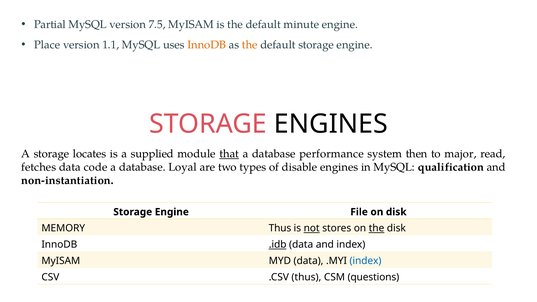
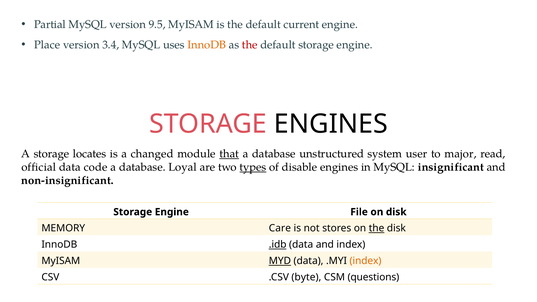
7.5: 7.5 -> 9.5
minute: minute -> current
1.1: 1.1 -> 3.4
the at (250, 45) colour: orange -> red
supplied: supplied -> changed
performance: performance -> unstructured
then: then -> user
fetches: fetches -> official
types underline: none -> present
qualification: qualification -> insignificant
non-instantiation: non-instantiation -> non-insignificant
MEMORY Thus: Thus -> Care
not underline: present -> none
MYD underline: none -> present
index at (365, 261) colour: blue -> orange
.CSV thus: thus -> byte
